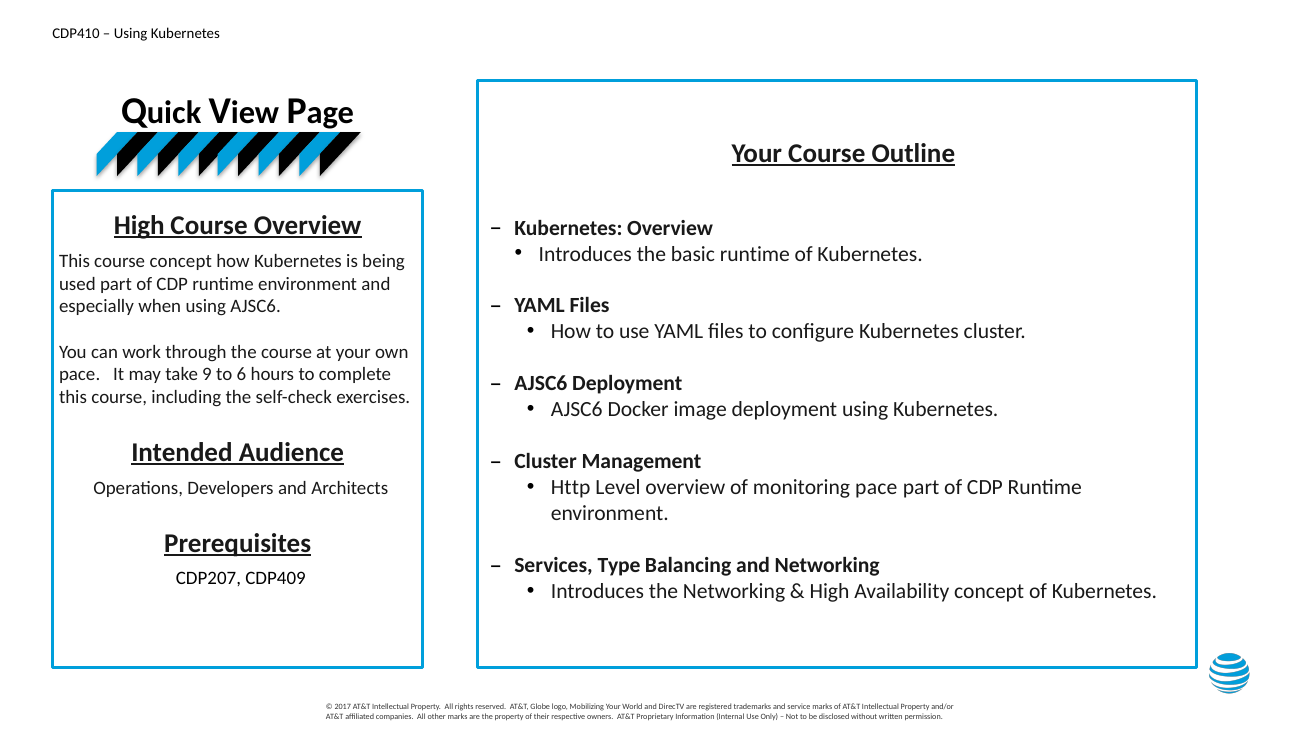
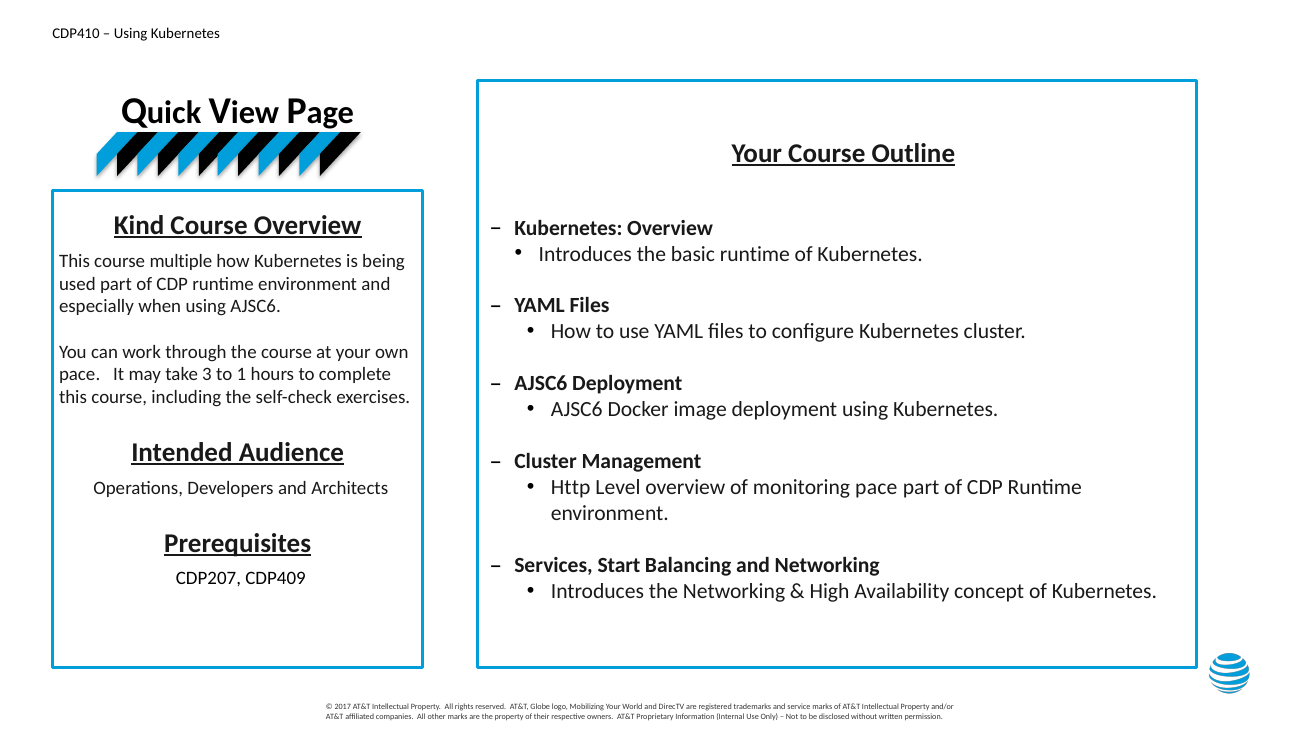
High at (139, 226): High -> Kind
course concept: concept -> multiple
9: 9 -> 3
6: 6 -> 1
Type: Type -> Start
